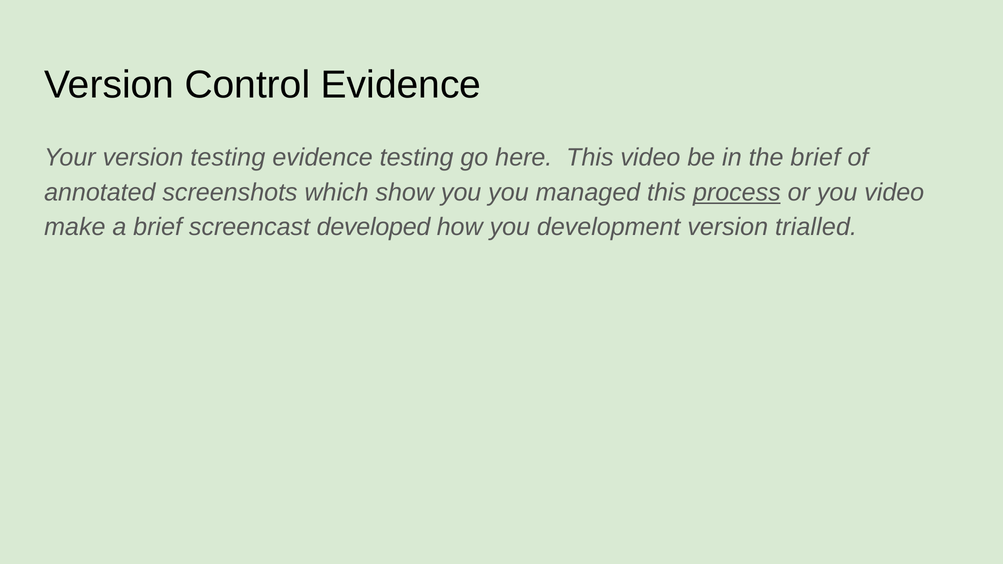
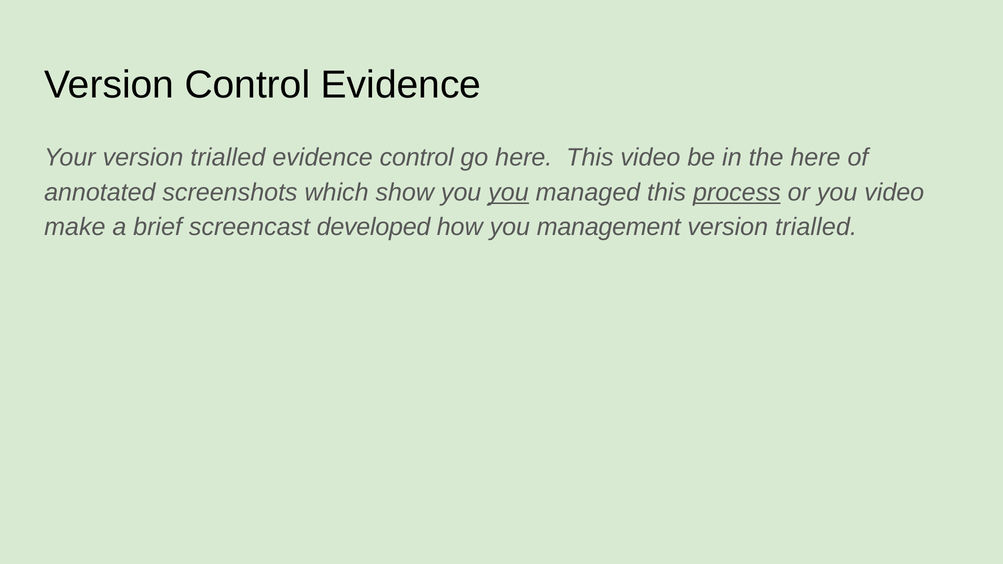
Your version testing: testing -> trialled
evidence testing: testing -> control
the brief: brief -> here
you at (508, 192) underline: none -> present
development: development -> management
